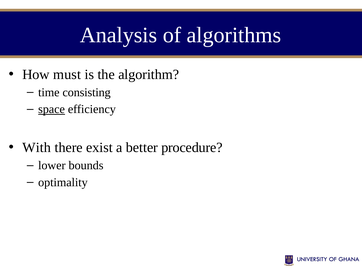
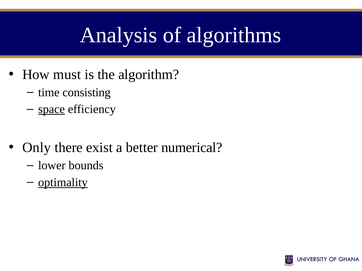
With: With -> Only
procedure: procedure -> numerical
optimality underline: none -> present
